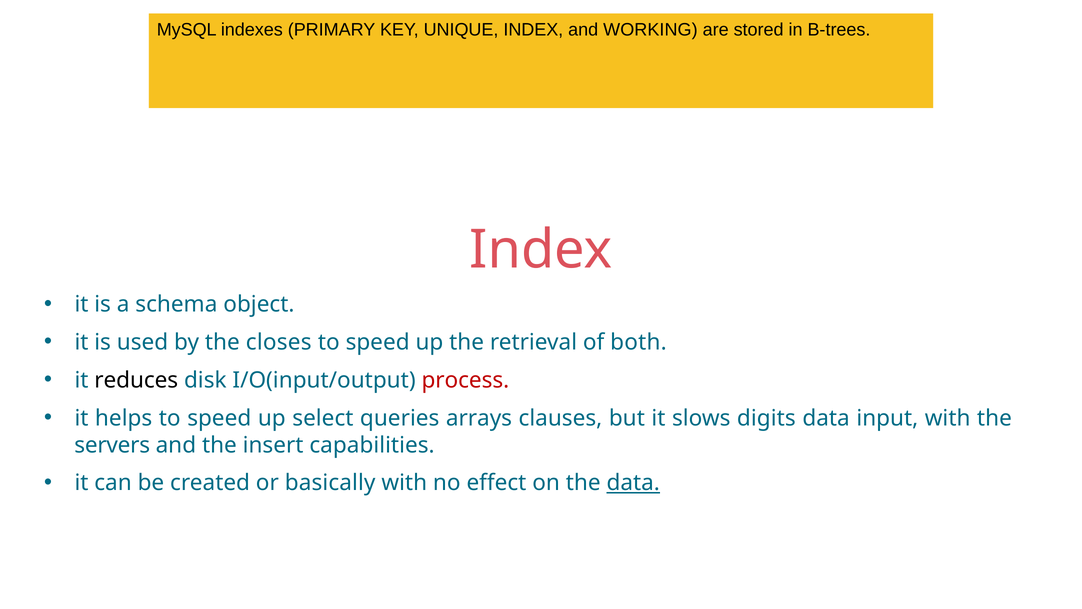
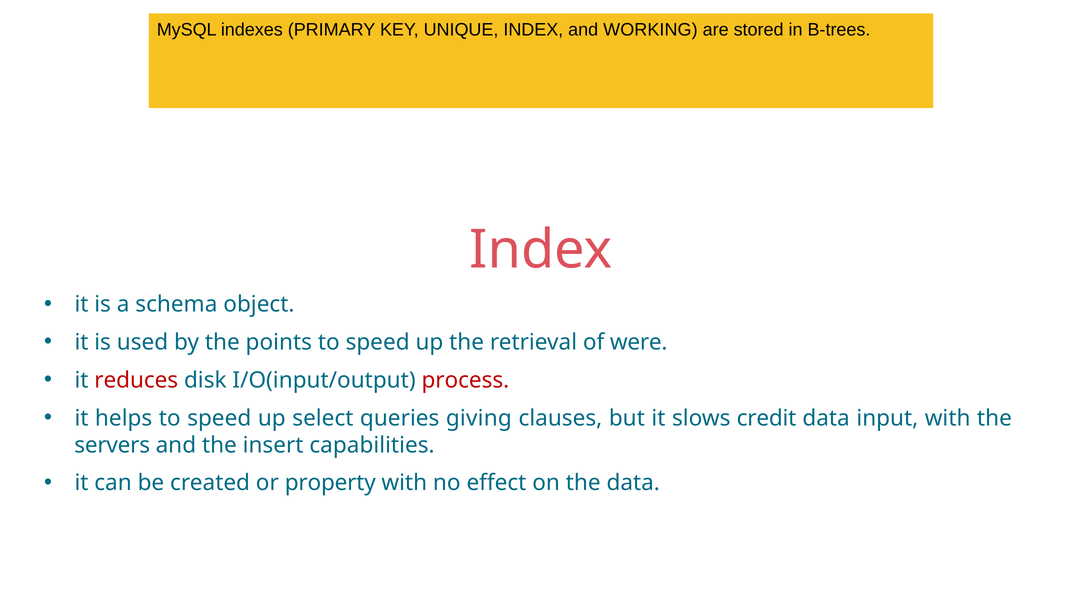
closes: closes -> points
both: both -> were
reduces colour: black -> red
arrays: arrays -> giving
digits: digits -> credit
basically: basically -> property
data at (633, 483) underline: present -> none
